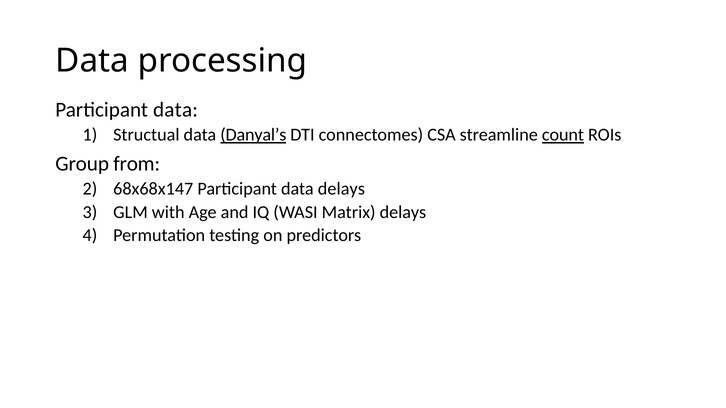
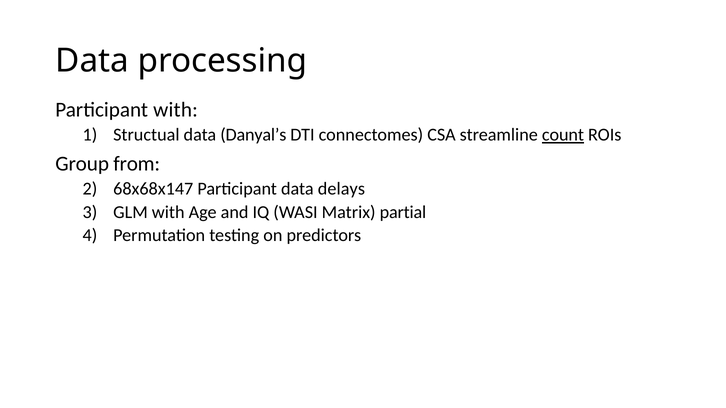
data at (176, 110): data -> with
Danyal’s underline: present -> none
Matrix delays: delays -> partial
